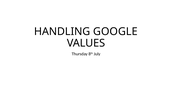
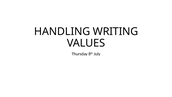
GOOGLE: GOOGLE -> WRITING
